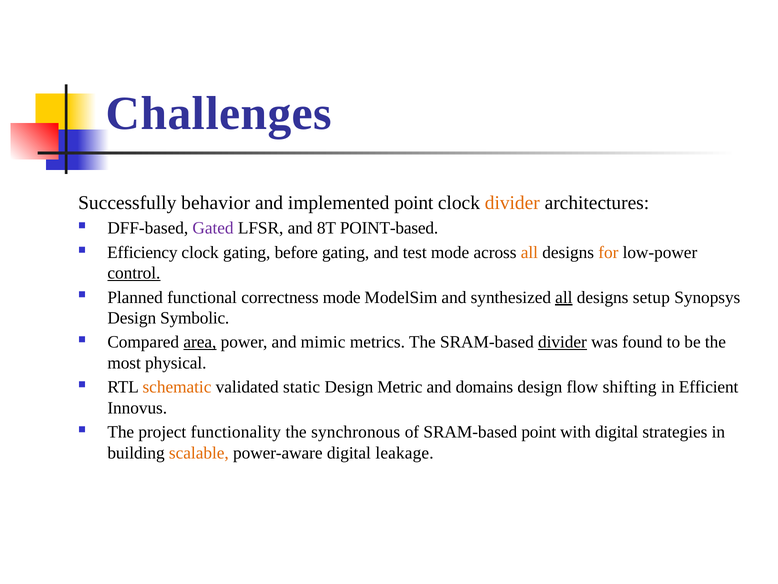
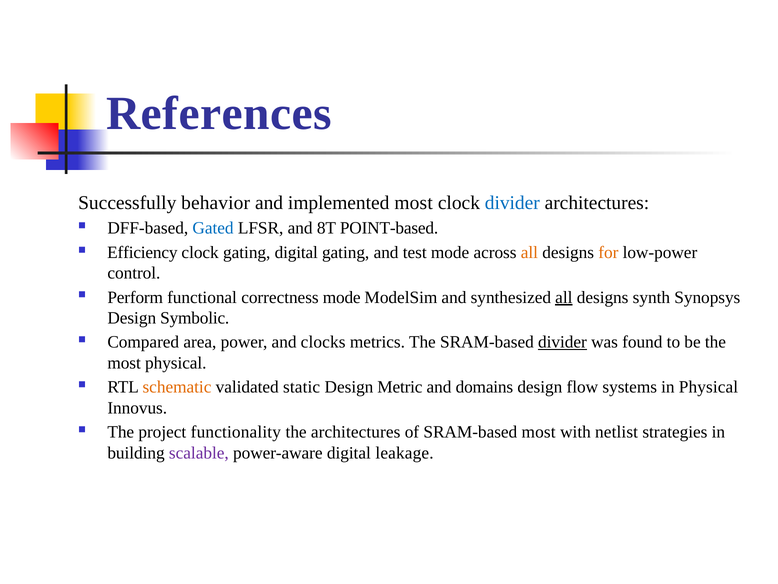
Challenges: Challenges -> References
implemented point: point -> most
divider at (512, 203) colour: orange -> blue
Gated colour: purple -> blue
gating before: before -> digital
control underline: present -> none
Planned: Planned -> Perform
setup: setup -> synth
area underline: present -> none
mimic: mimic -> clocks
shifting: shifting -> systems
in Efficient: Efficient -> Physical
the synchronous: synchronous -> architectures
SRAM-based point: point -> most
with digital: digital -> netlist
scalable colour: orange -> purple
